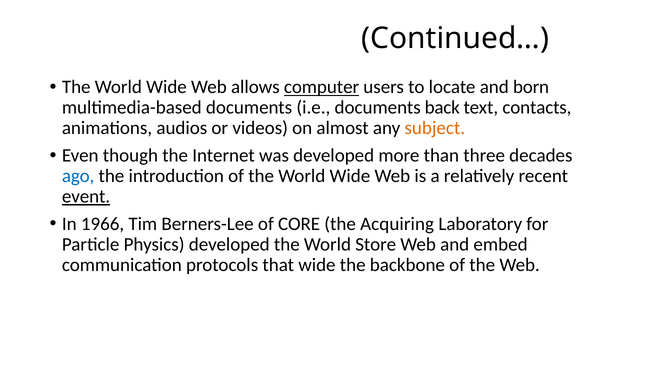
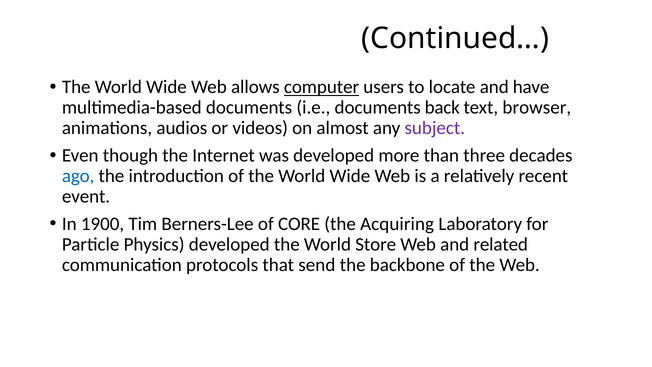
born: born -> have
contacts: contacts -> browser
subject colour: orange -> purple
event underline: present -> none
1966: 1966 -> 1900
embed: embed -> related
that wide: wide -> send
